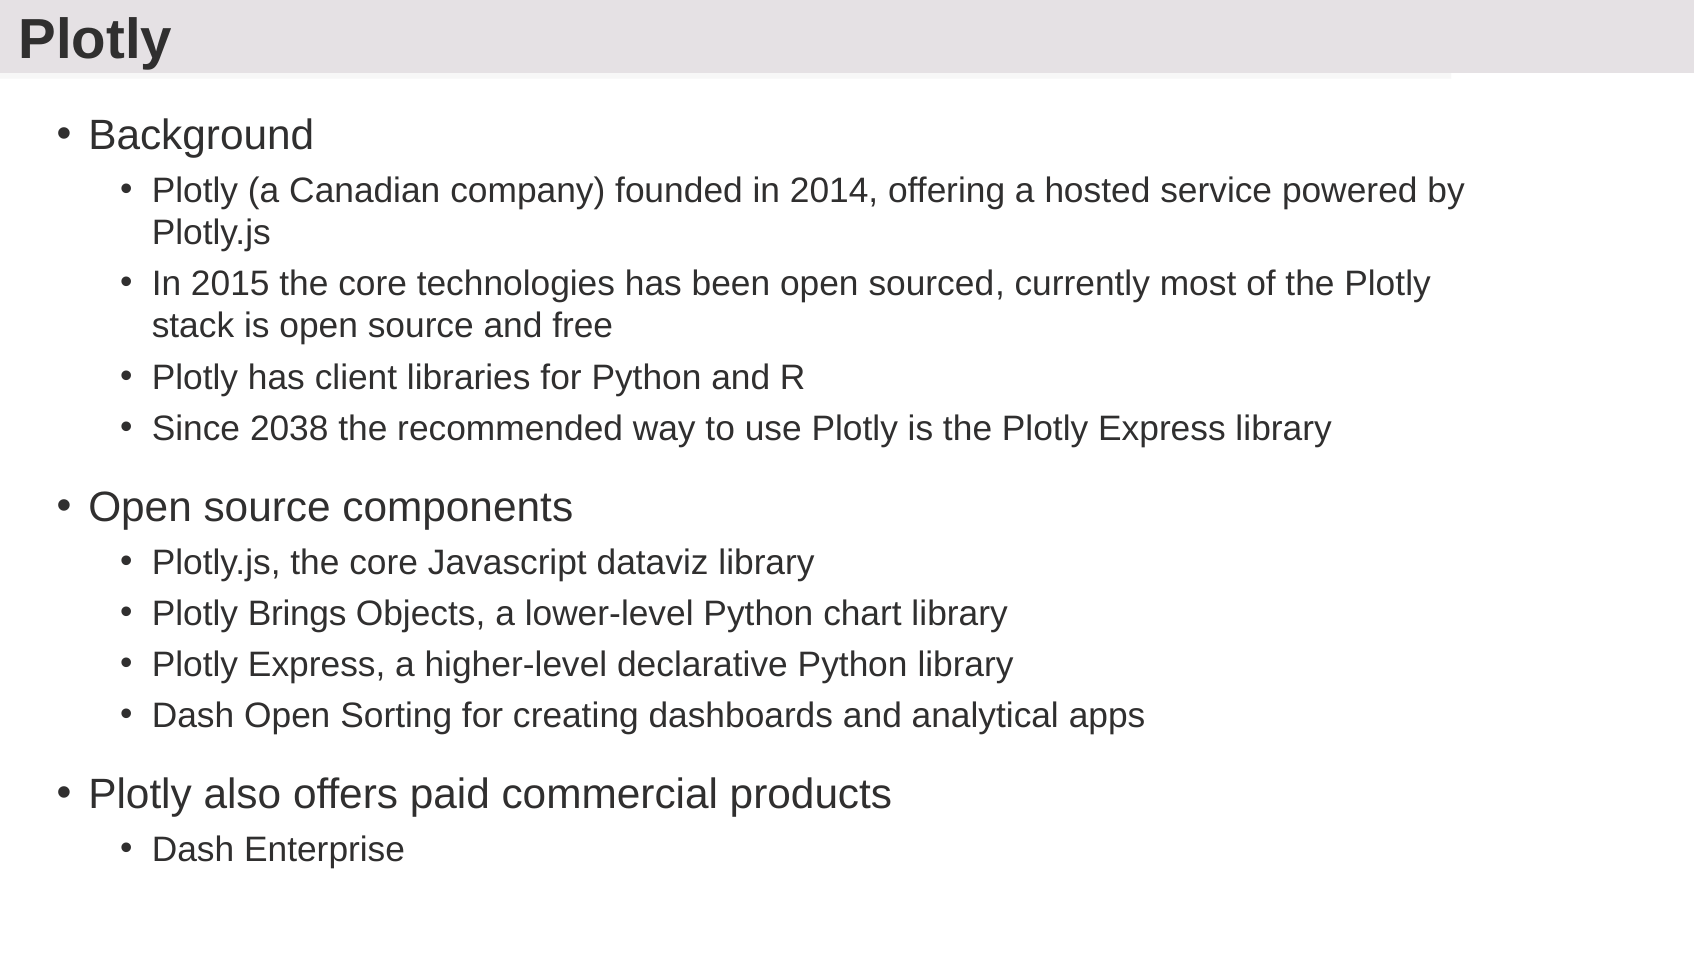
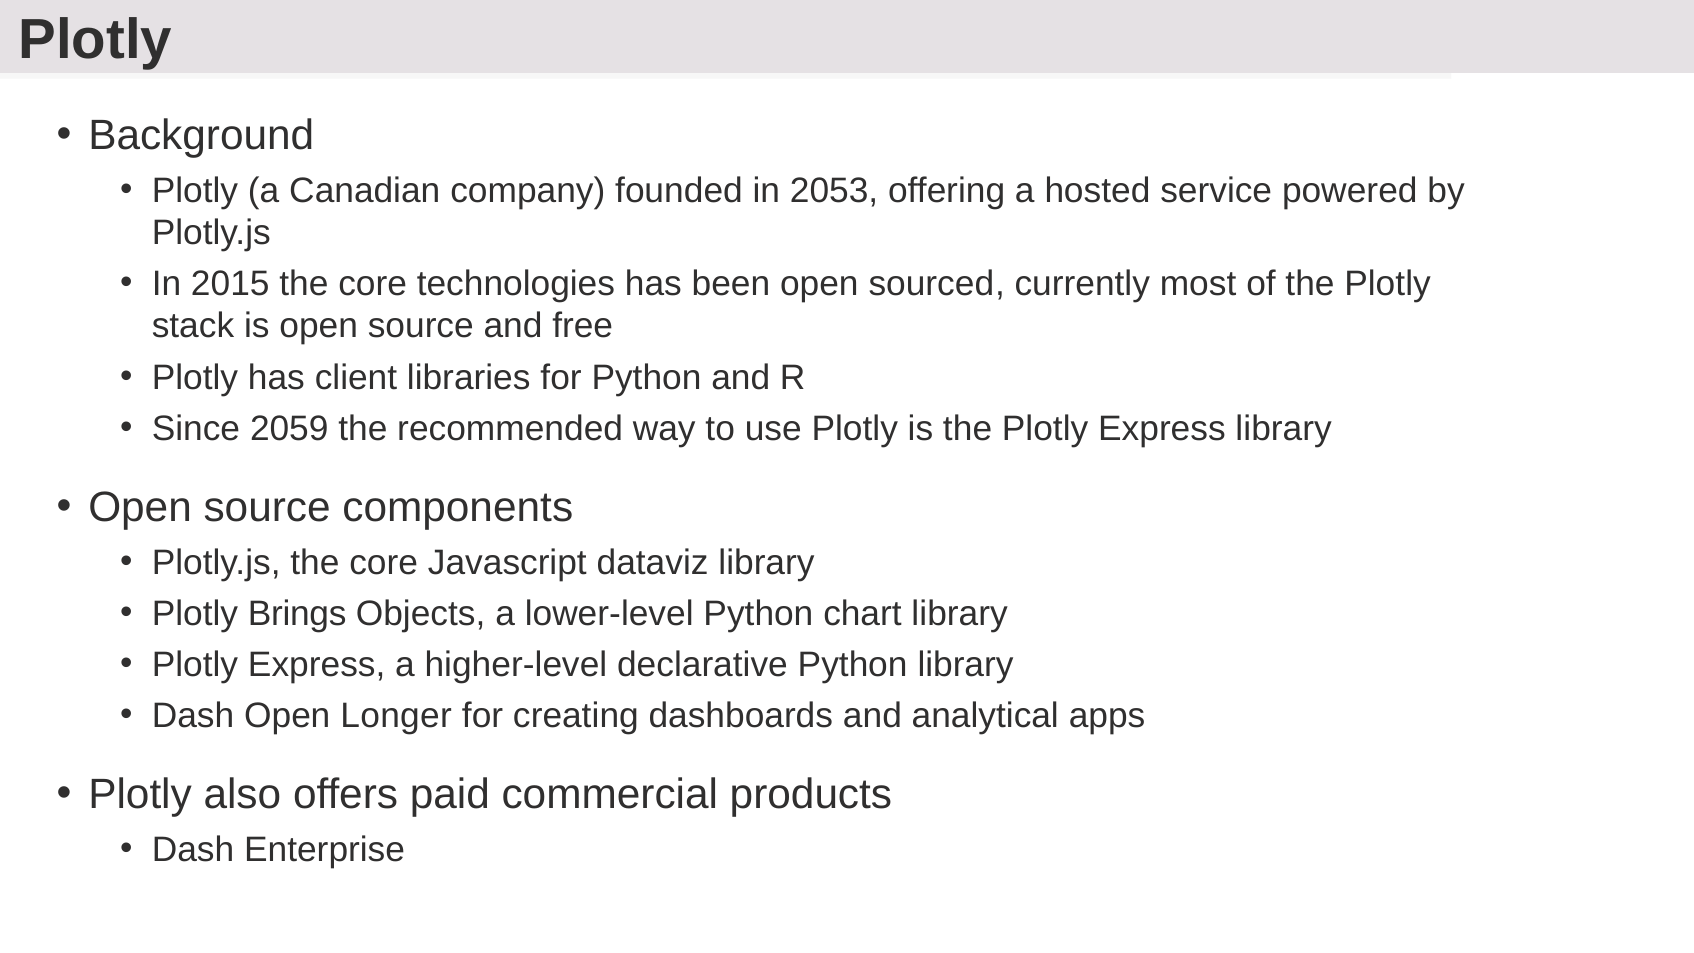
2014: 2014 -> 2053
2038: 2038 -> 2059
Sorting: Sorting -> Longer
